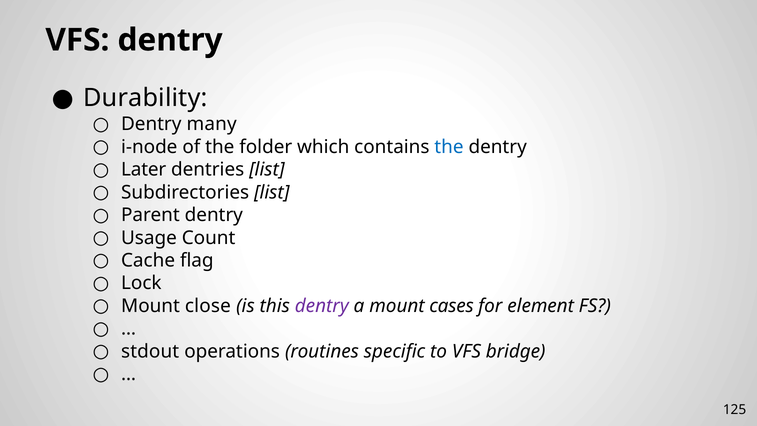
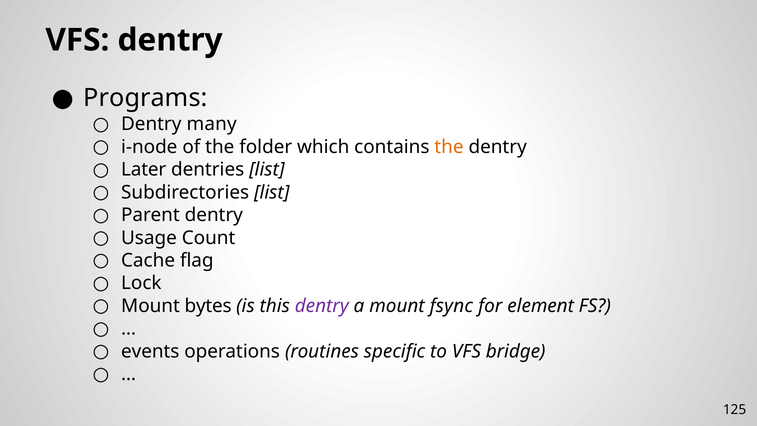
Durability: Durability -> Programs
the at (449, 147) colour: blue -> orange
close: close -> bytes
cases: cases -> fsync
stdout: stdout -> events
